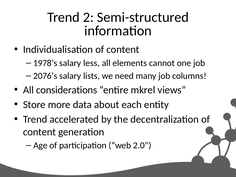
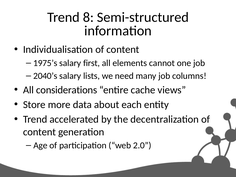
2: 2 -> 8
1978’s: 1978’s -> 1975’s
less: less -> first
2076’s: 2076’s -> 2040’s
mkrel: mkrel -> cache
